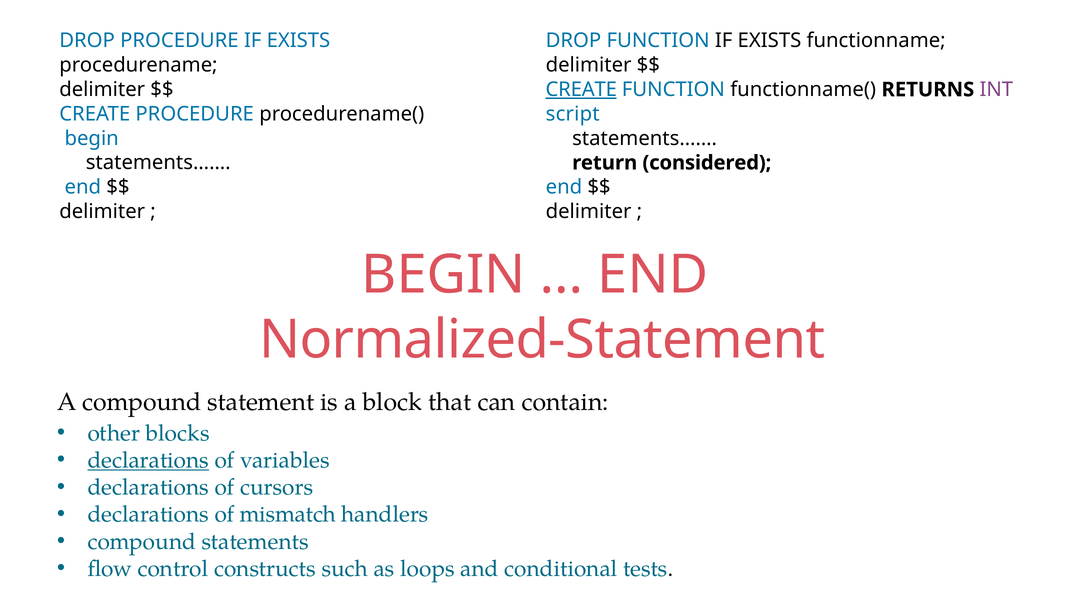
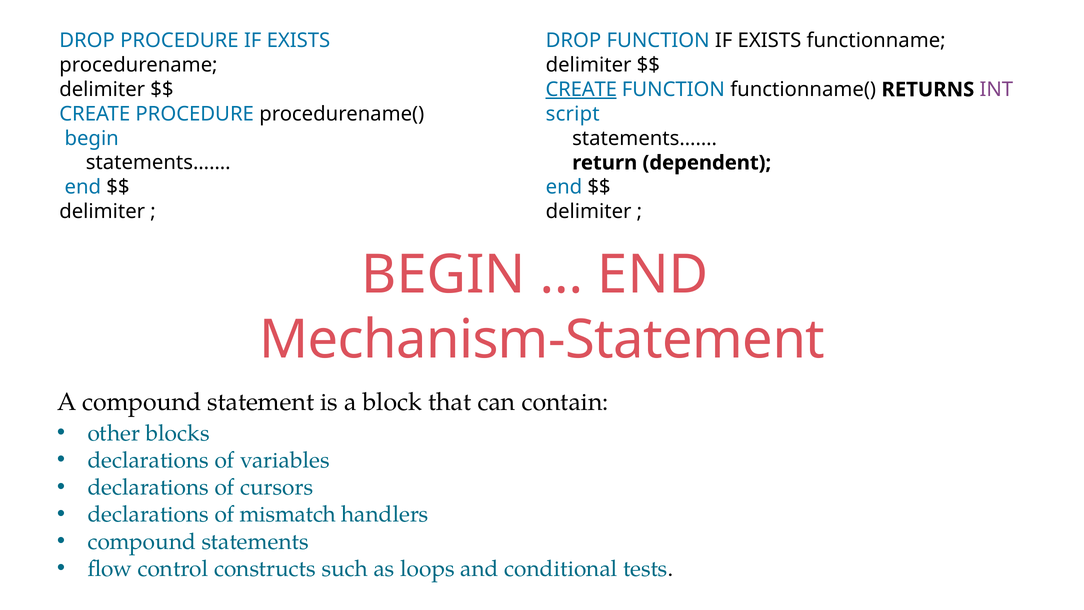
considered: considered -> dependent
Normalized-Statement: Normalized-Statement -> Mechanism-Statement
declarations at (148, 460) underline: present -> none
